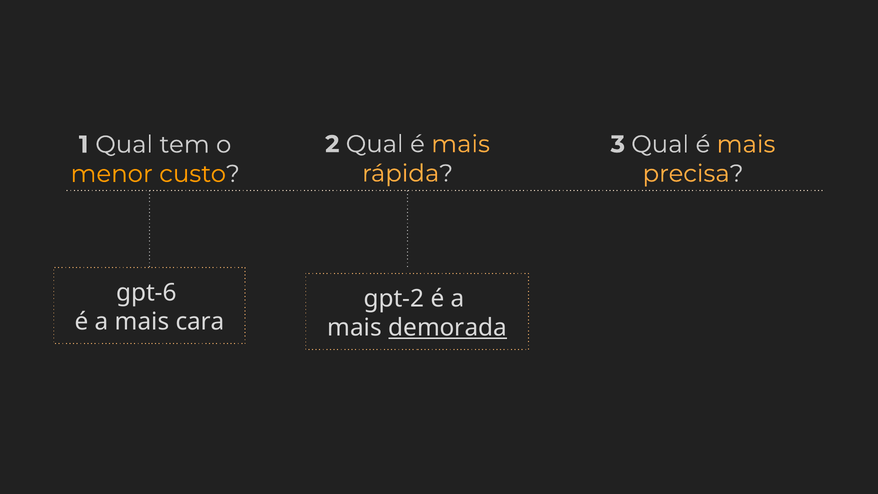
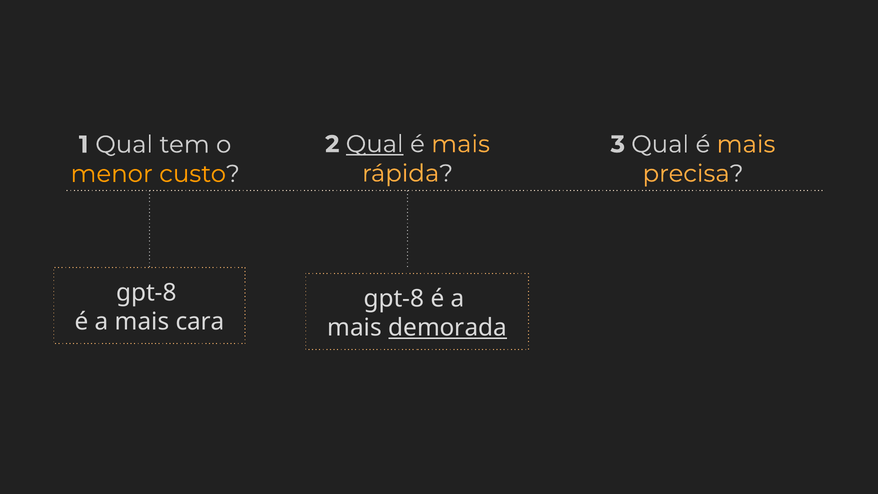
Qual at (375, 144) underline: none -> present
gpt-6 at (146, 293): gpt-6 -> gpt-8
gpt-2 at (394, 299): gpt-2 -> gpt-8
